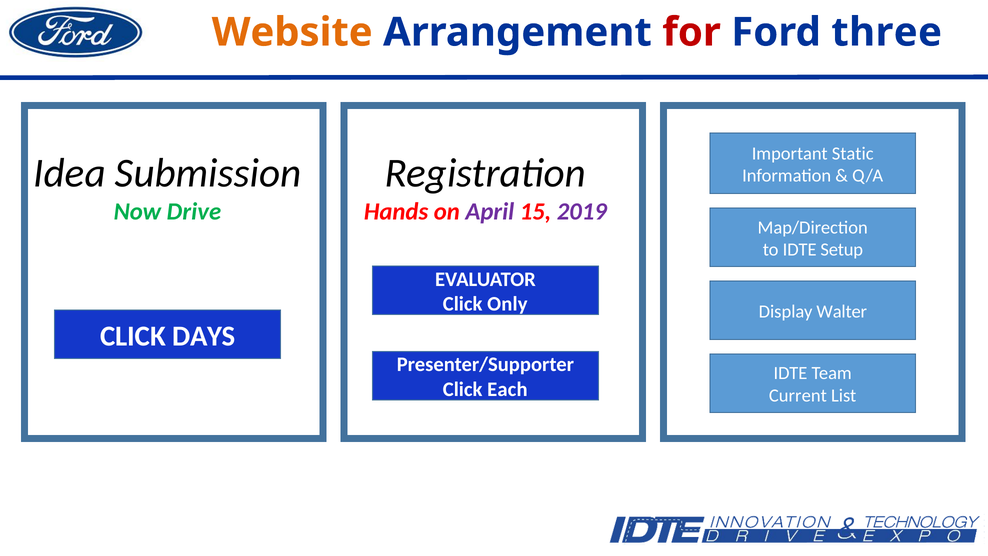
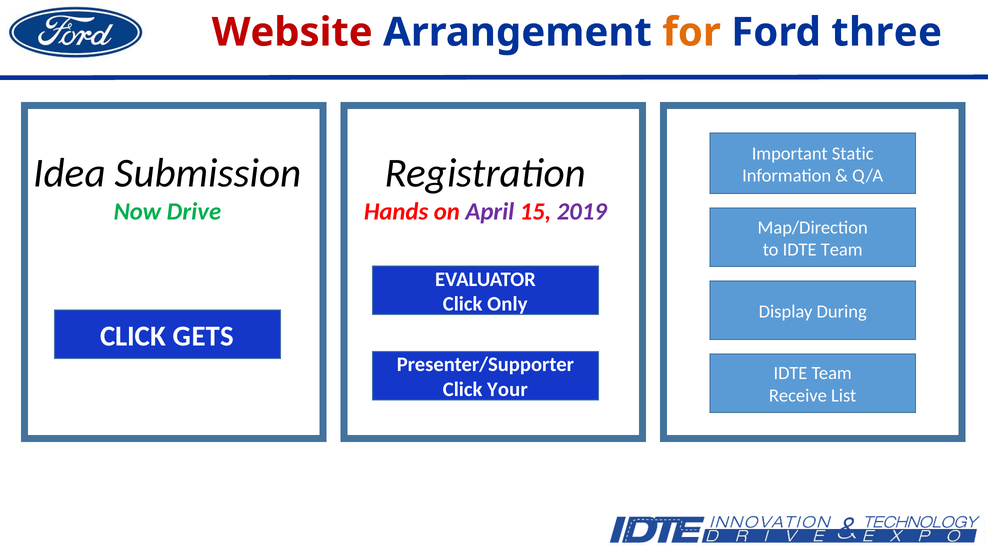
Website colour: orange -> red
for colour: red -> orange
to IDTE Setup: Setup -> Team
Walter: Walter -> During
DAYS: DAYS -> GETS
Each: Each -> Your
Current: Current -> Receive
